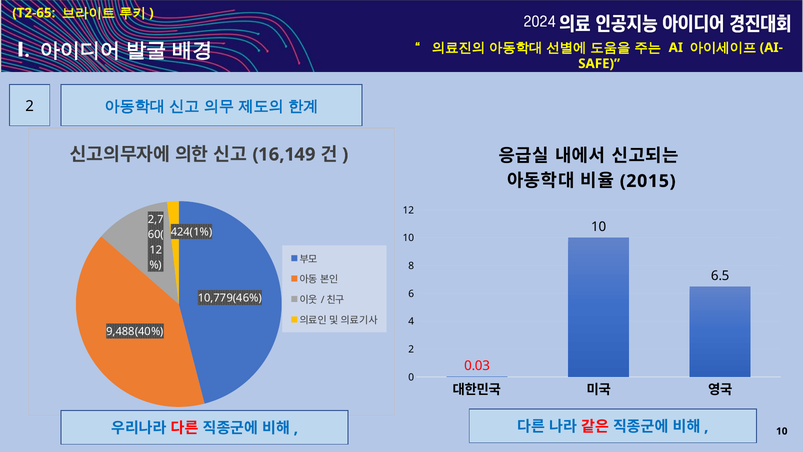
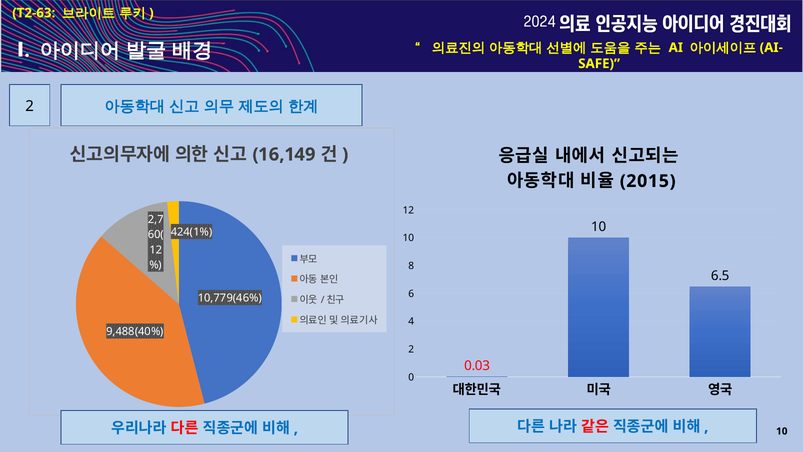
T2-65: T2-65 -> T2-63
